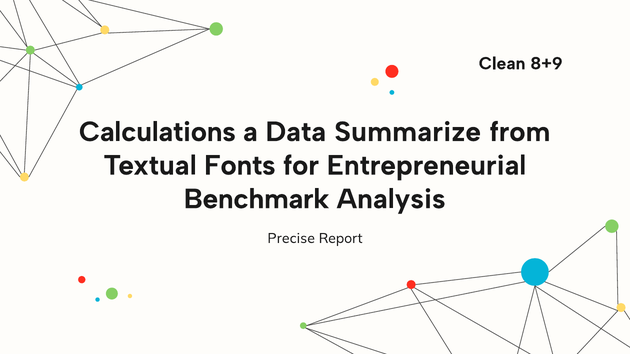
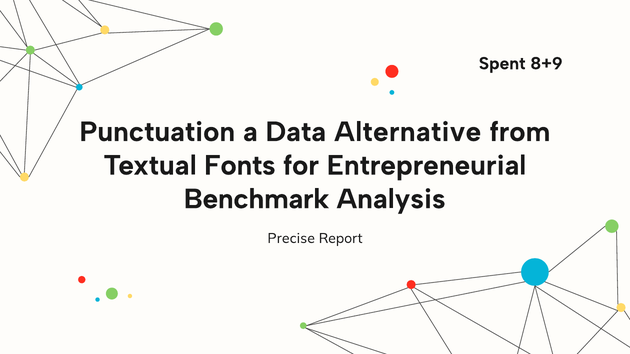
Clean: Clean -> Spent
Calculations: Calculations -> Punctuation
Summarize: Summarize -> Alternative
